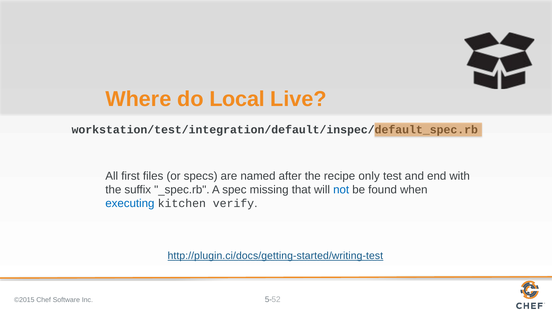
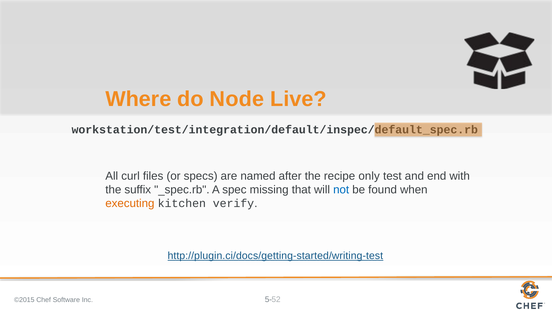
Local: Local -> Node
first: first -> curl
executing colour: blue -> orange
